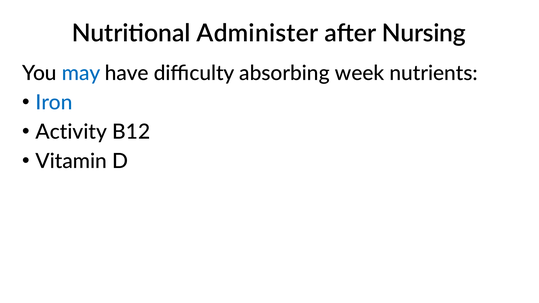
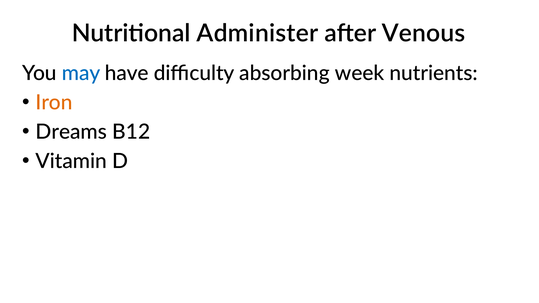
Nursing: Nursing -> Venous
Iron colour: blue -> orange
Activity: Activity -> Dreams
